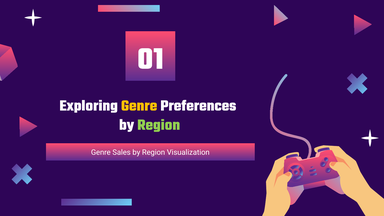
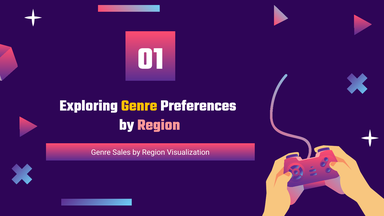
Region at (159, 125) colour: light green -> pink
